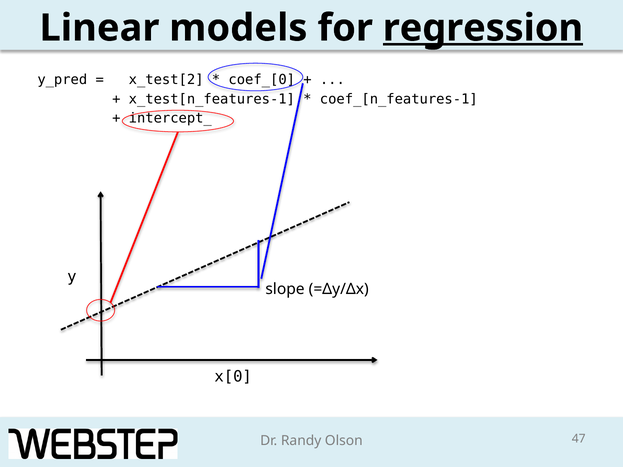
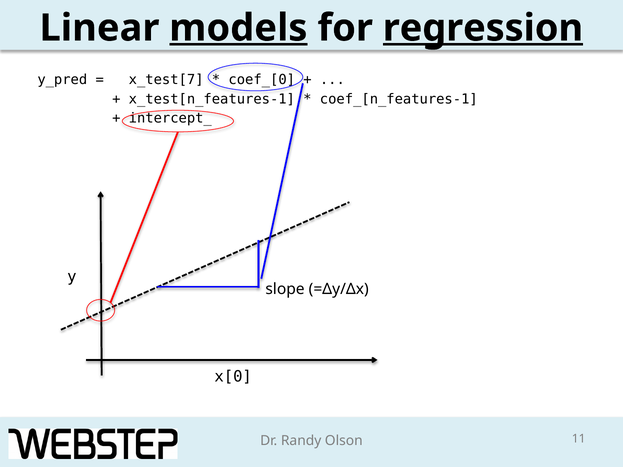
models underline: none -> present
x_test[2: x_test[2 -> x_test[7
47: 47 -> 11
